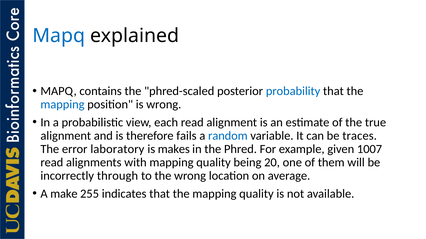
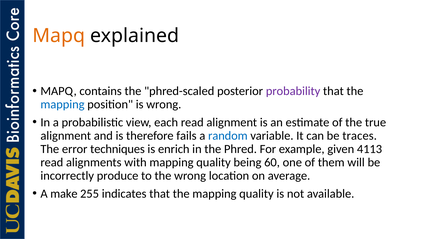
Mapq at (59, 36) colour: blue -> orange
probability colour: blue -> purple
laboratory: laboratory -> techniques
makes: makes -> enrich
1007: 1007 -> 4113
20: 20 -> 60
through: through -> produce
